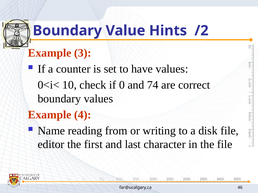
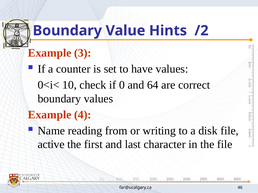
74: 74 -> 64
editor: editor -> active
